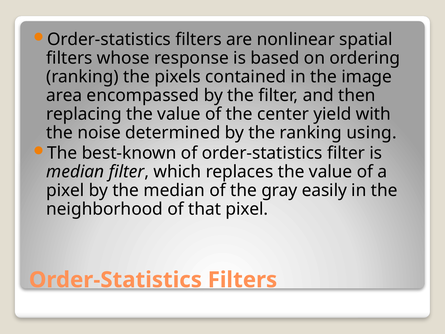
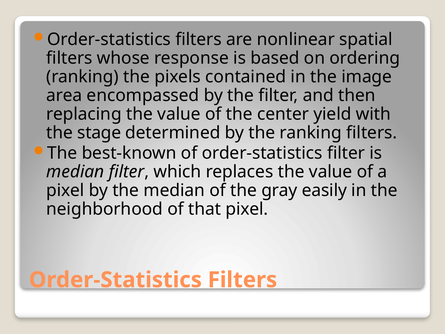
noise: noise -> stage
ranking using: using -> filters
